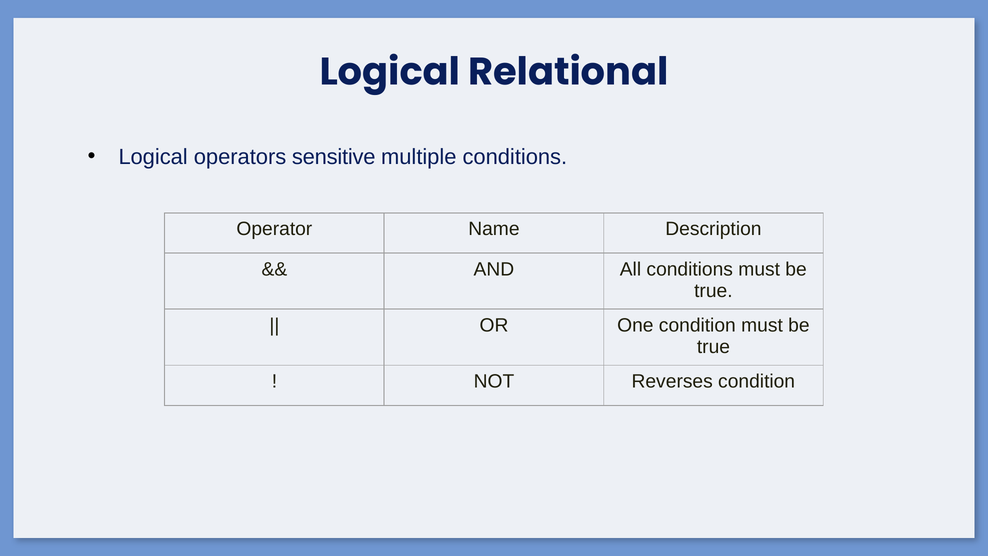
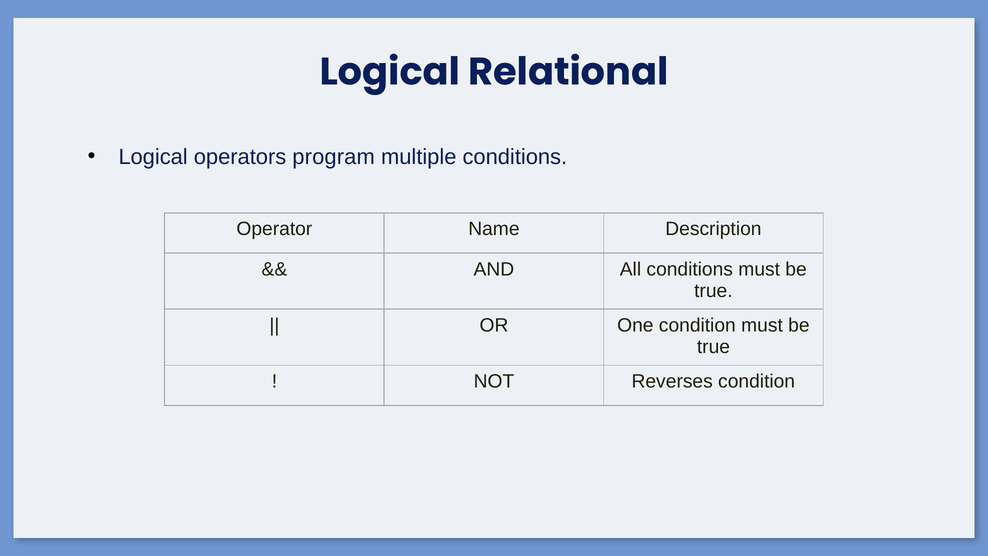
sensitive: sensitive -> program
